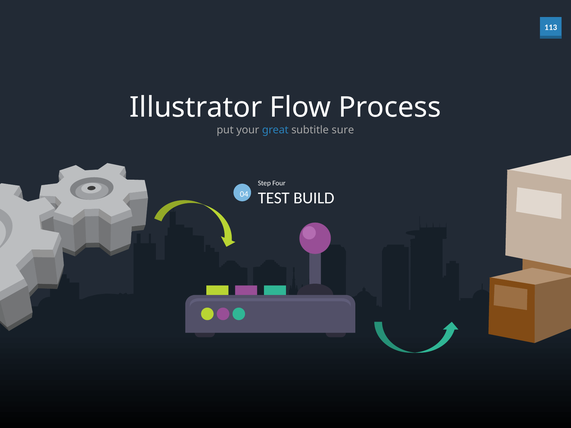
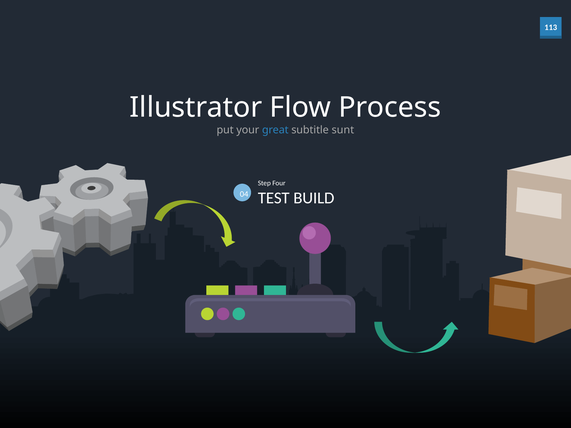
sure: sure -> sunt
